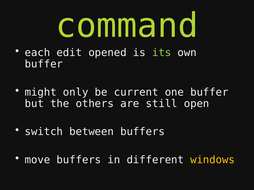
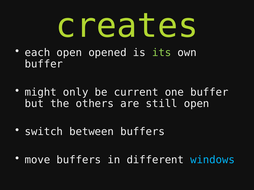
command: command -> creates
each edit: edit -> open
windows colour: yellow -> light blue
